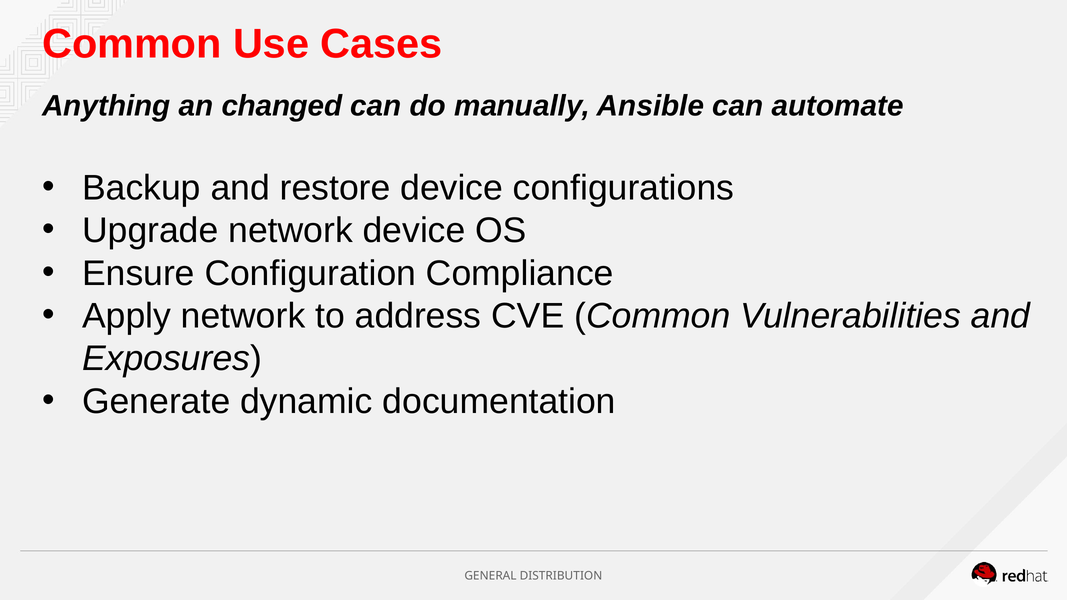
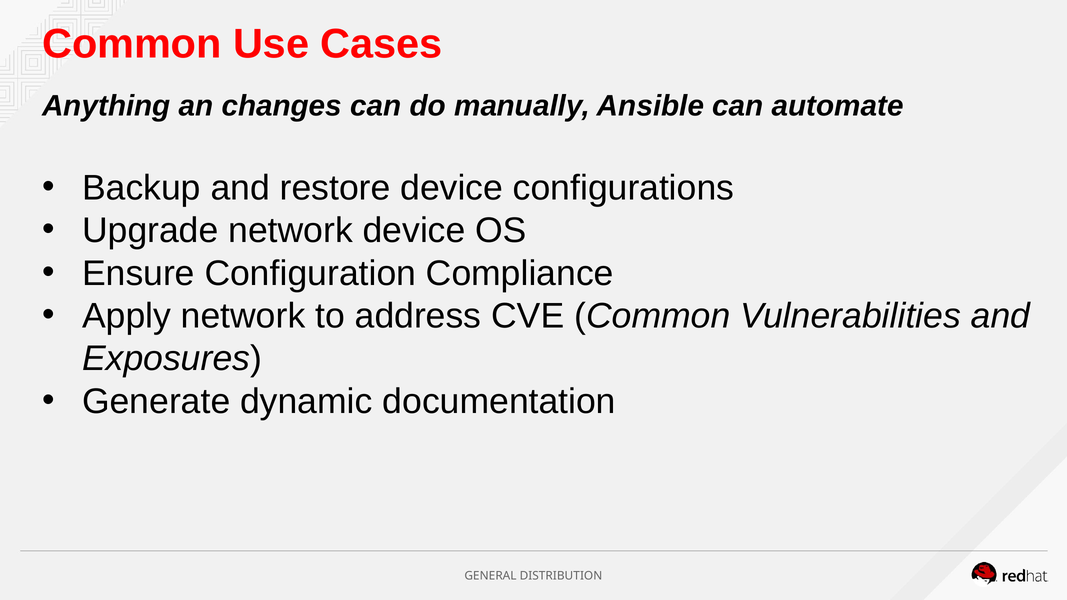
changed: changed -> changes
